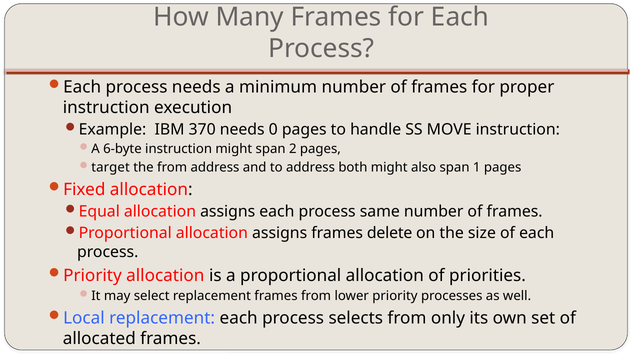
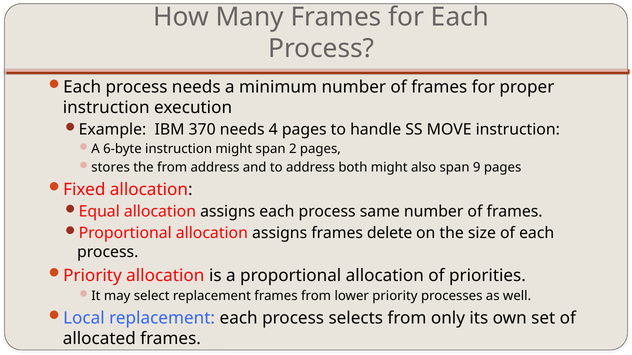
0: 0 -> 4
target: target -> stores
1: 1 -> 9
